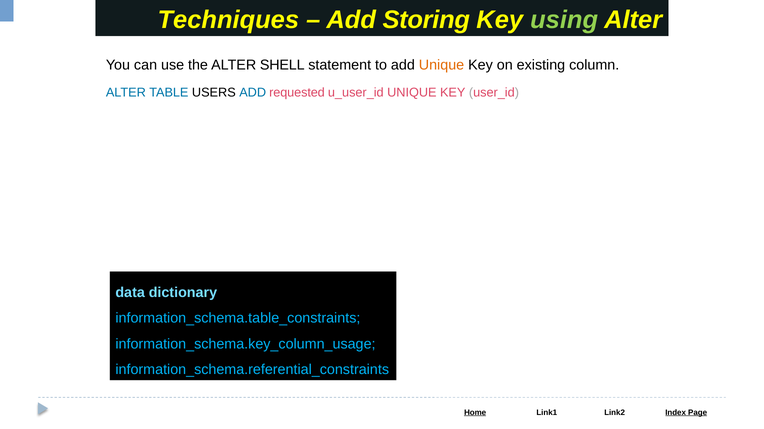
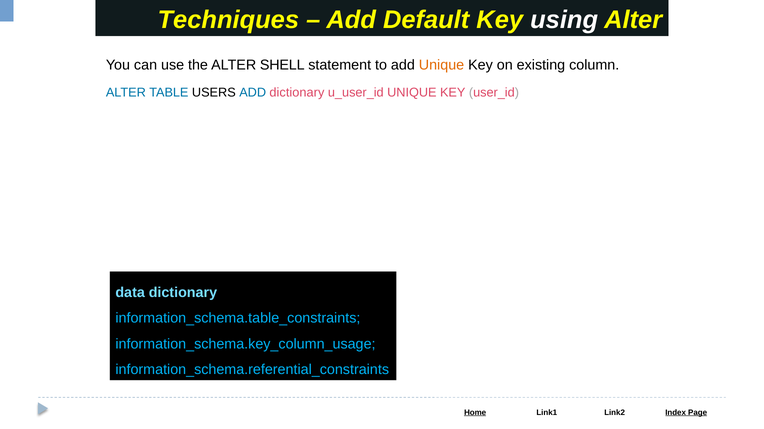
Storing: Storing -> Default
using colour: light green -> white
ADD requested: requested -> dictionary
